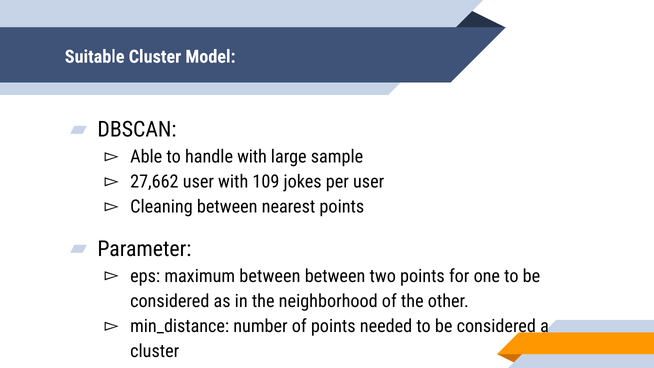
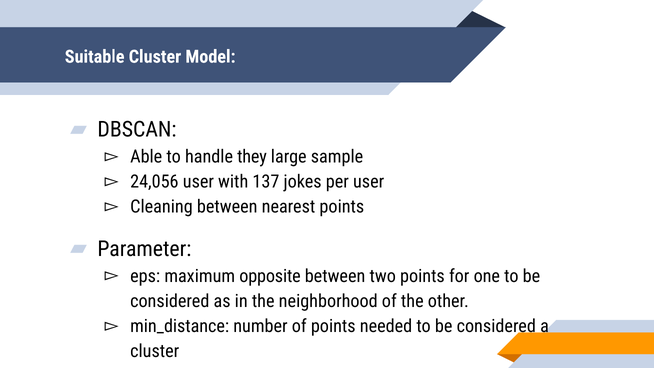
handle with: with -> they
27,662: 27,662 -> 24,056
109: 109 -> 137
maximum between: between -> opposite
